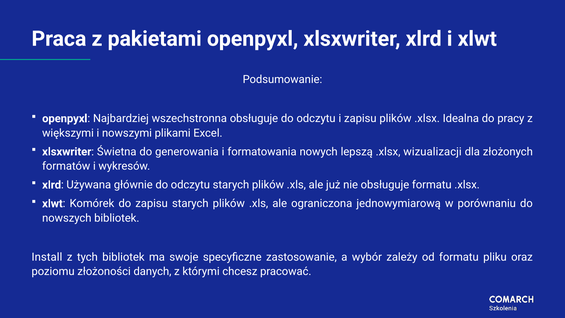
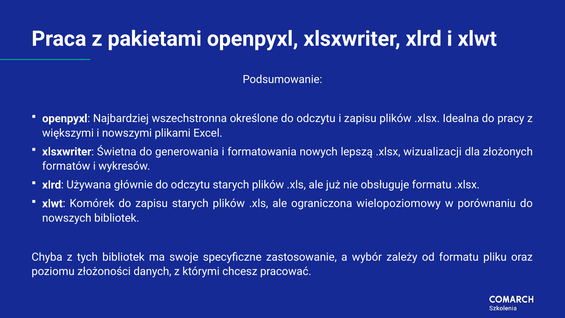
wszechstronna obsługuje: obsługuje -> określone
jednowymiarową: jednowymiarową -> wielopoziomowy
Install: Install -> Chyba
